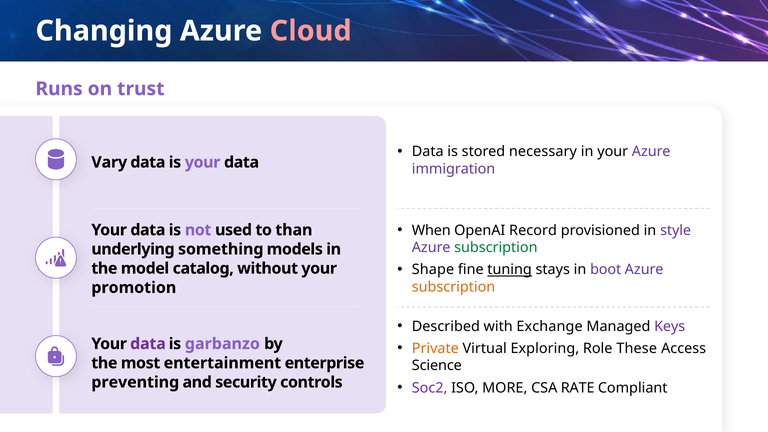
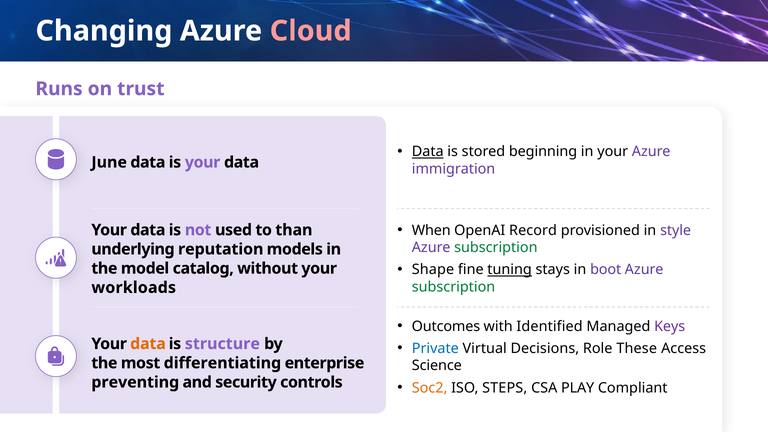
Data at (428, 152) underline: none -> present
necessary: necessary -> beginning
Vary: Vary -> June
something: something -> reputation
subscription at (454, 287) colour: orange -> green
promotion: promotion -> workloads
Described: Described -> Outcomes
Exchange: Exchange -> Identified
Private colour: orange -> blue
Exploring: Exploring -> Decisions
data at (148, 344) colour: purple -> orange
garbanzo: garbanzo -> structure
entertainment: entertainment -> differentiating
Soc2 colour: purple -> orange
MORE: MORE -> STEPS
RATE: RATE -> PLAY
